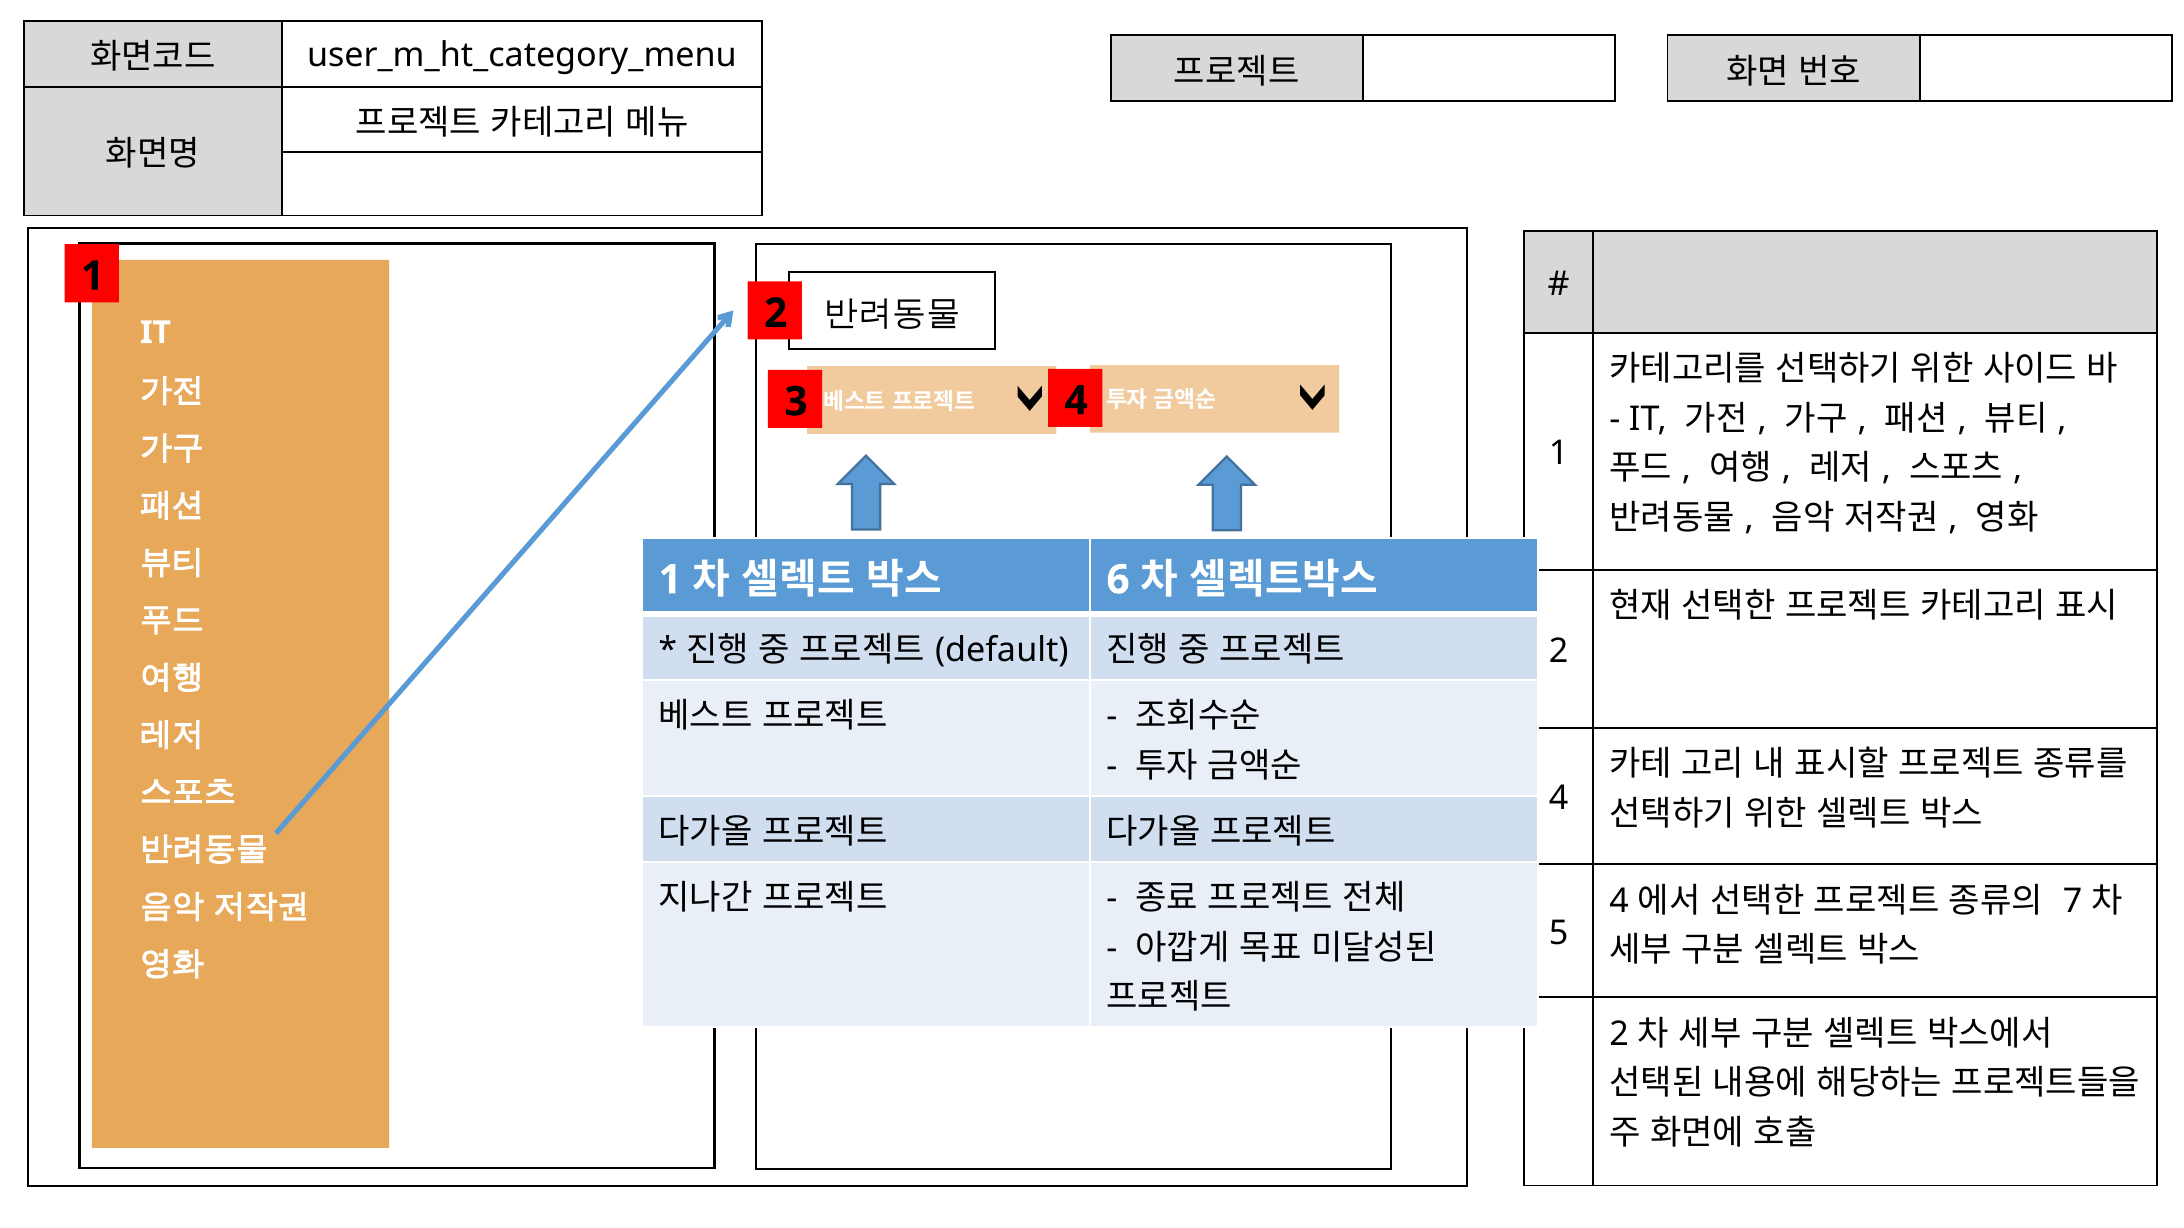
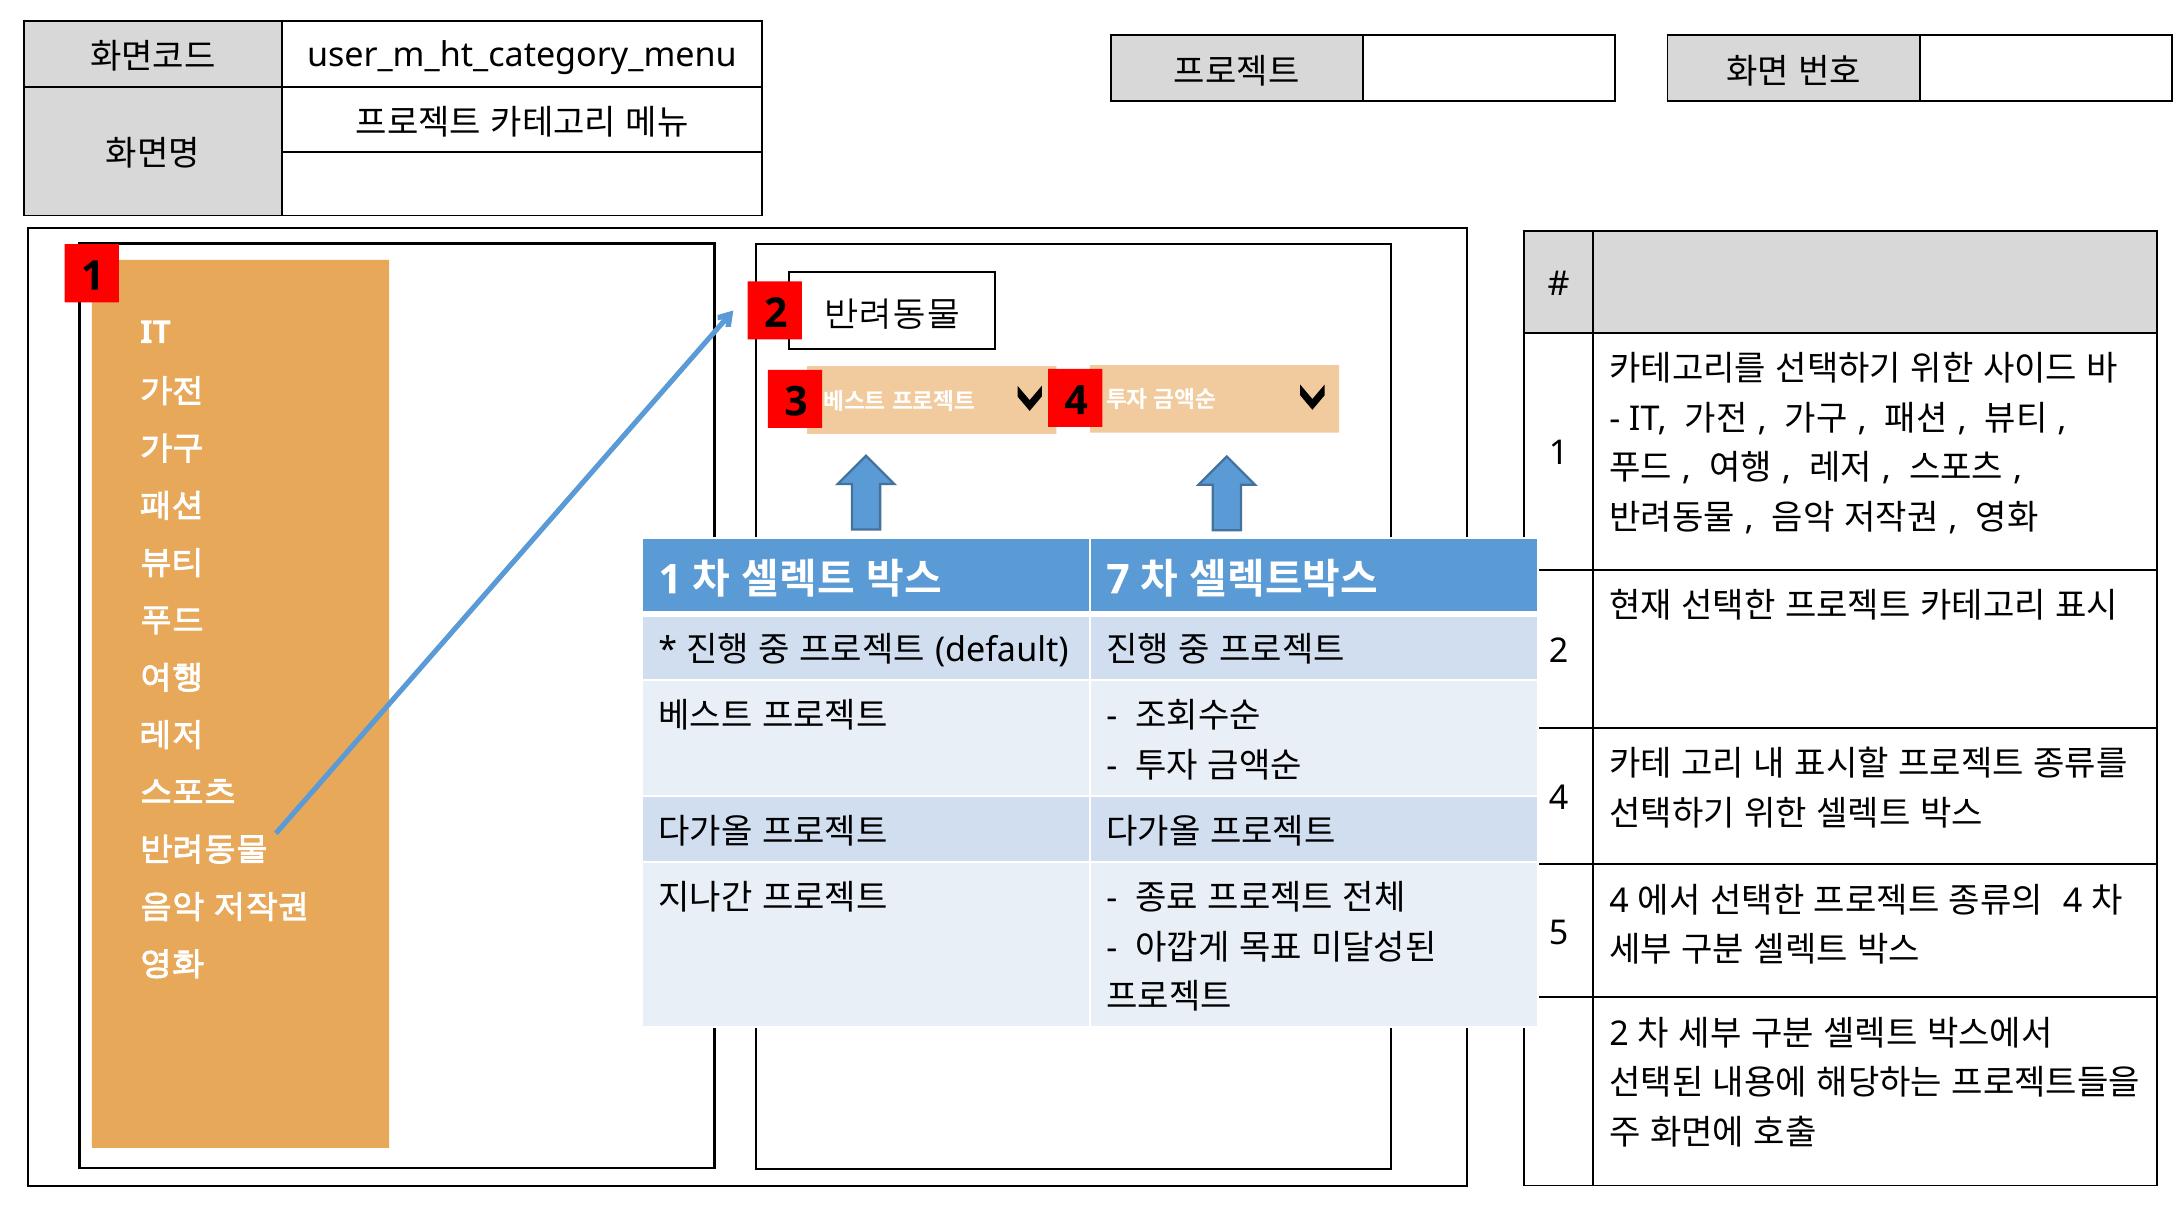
6: 6 -> 7
7 at (2073, 901): 7 -> 4
